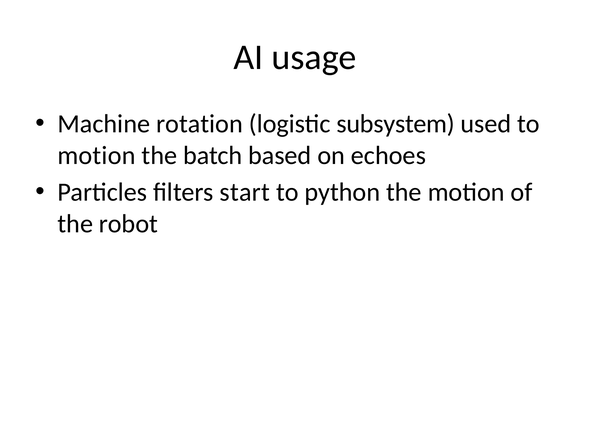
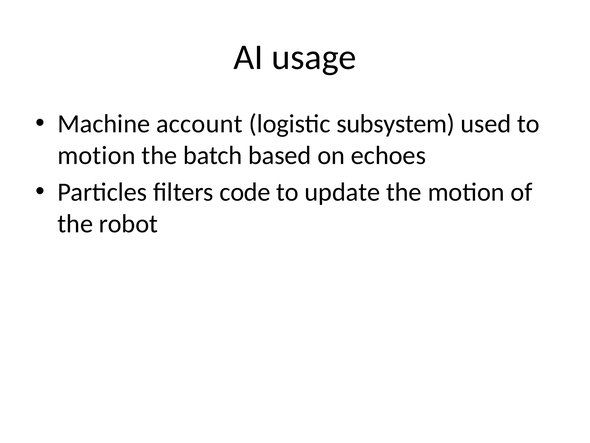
rotation: rotation -> account
start: start -> code
python: python -> update
